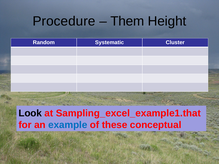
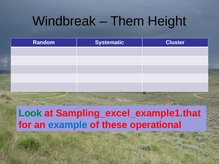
Procedure: Procedure -> Windbreak
Look colour: black -> green
conceptual: conceptual -> operational
